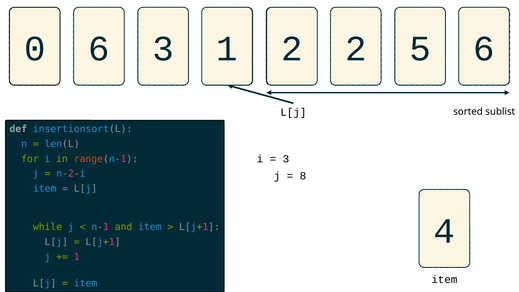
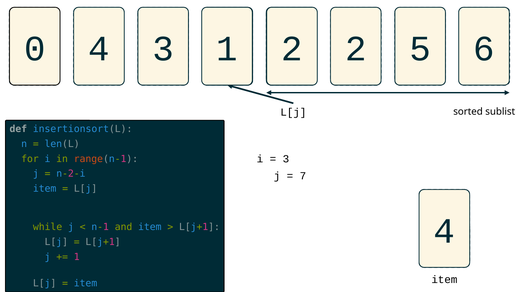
0 6: 6 -> 4
8: 8 -> 7
